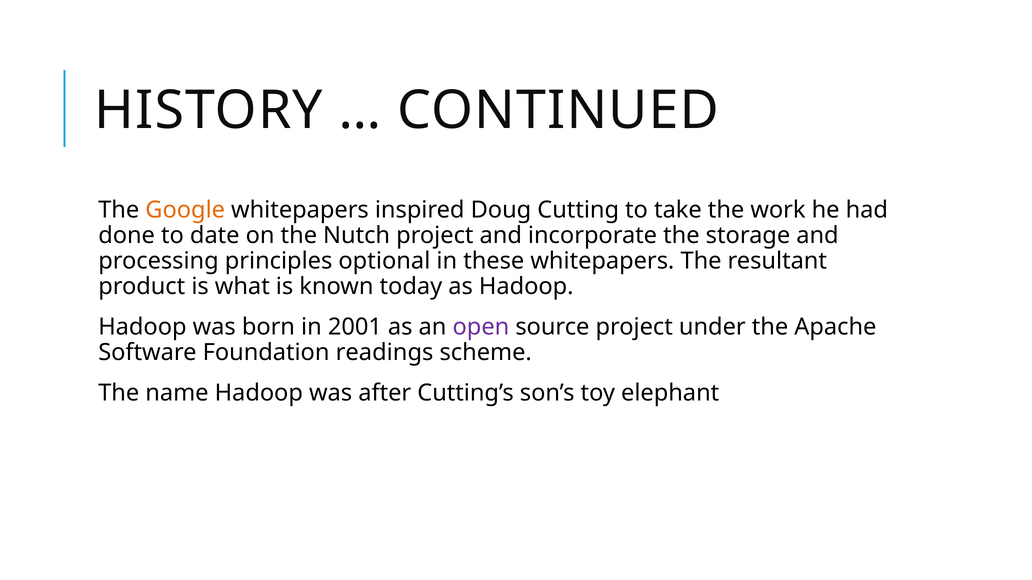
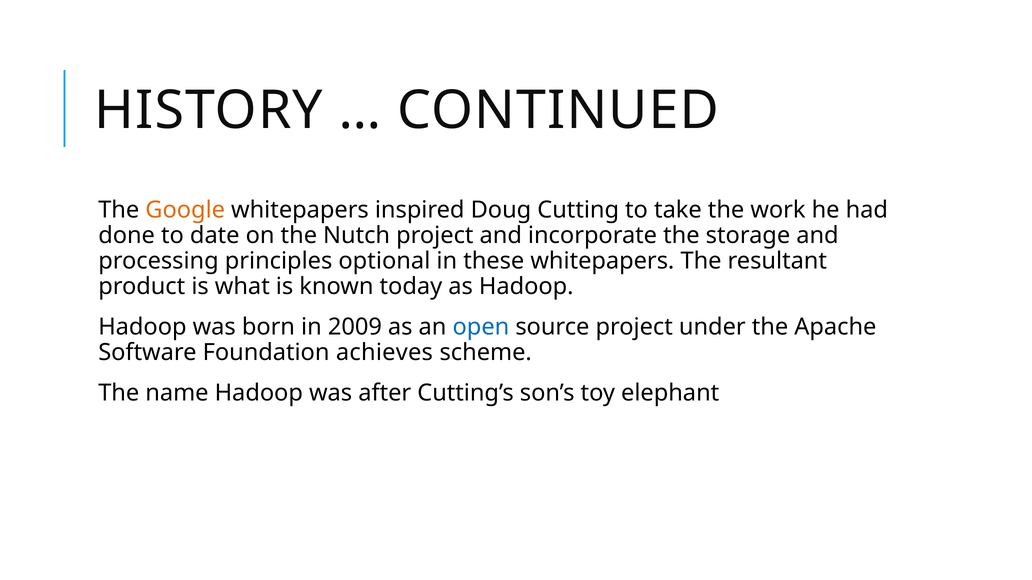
2001: 2001 -> 2009
open colour: purple -> blue
readings: readings -> achieves
